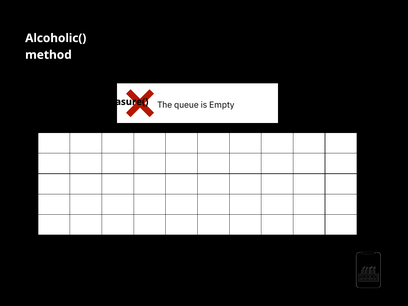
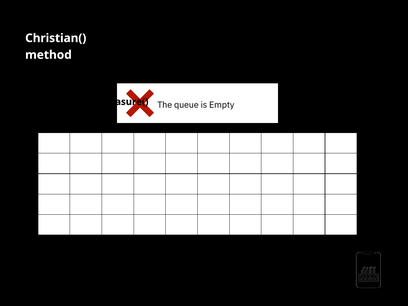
Alcoholic(: Alcoholic( -> Christian(
